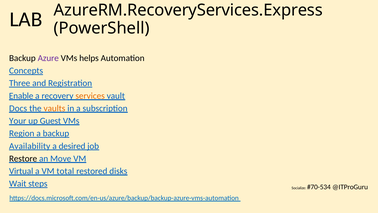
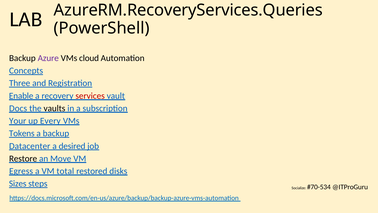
AzureRM.RecoveryServices.Express: AzureRM.RecoveryServices.Express -> AzureRM.RecoveryServices.Queries
helps: helps -> cloud
services colour: orange -> red
vaults colour: orange -> black
Guest: Guest -> Every
Region: Region -> Tokens
Availability: Availability -> Datacenter
Virtual: Virtual -> Egress
Wait: Wait -> Sizes
